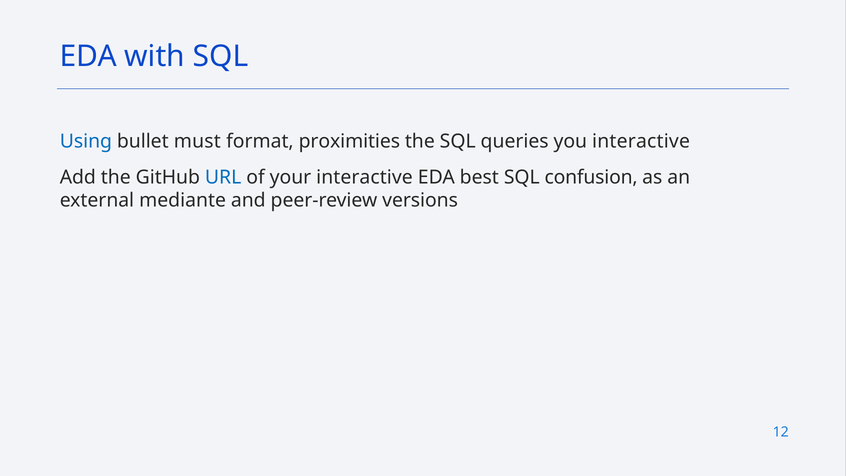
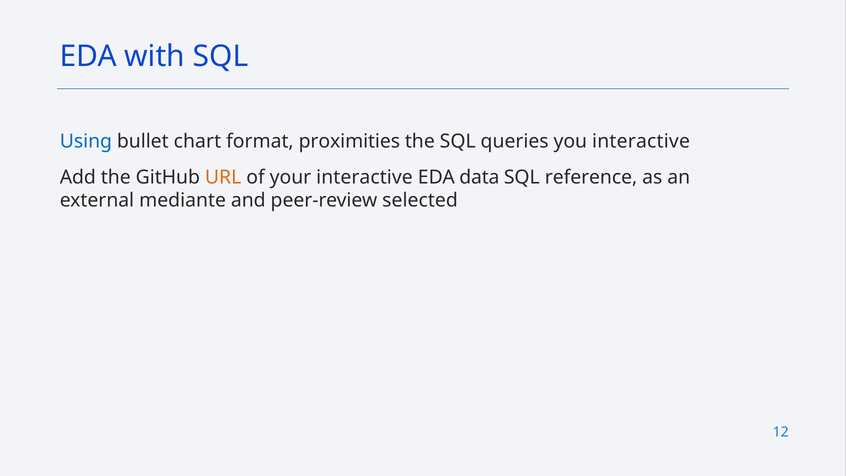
must: must -> chart
URL colour: blue -> orange
best: best -> data
confusion: confusion -> reference
versions: versions -> selected
